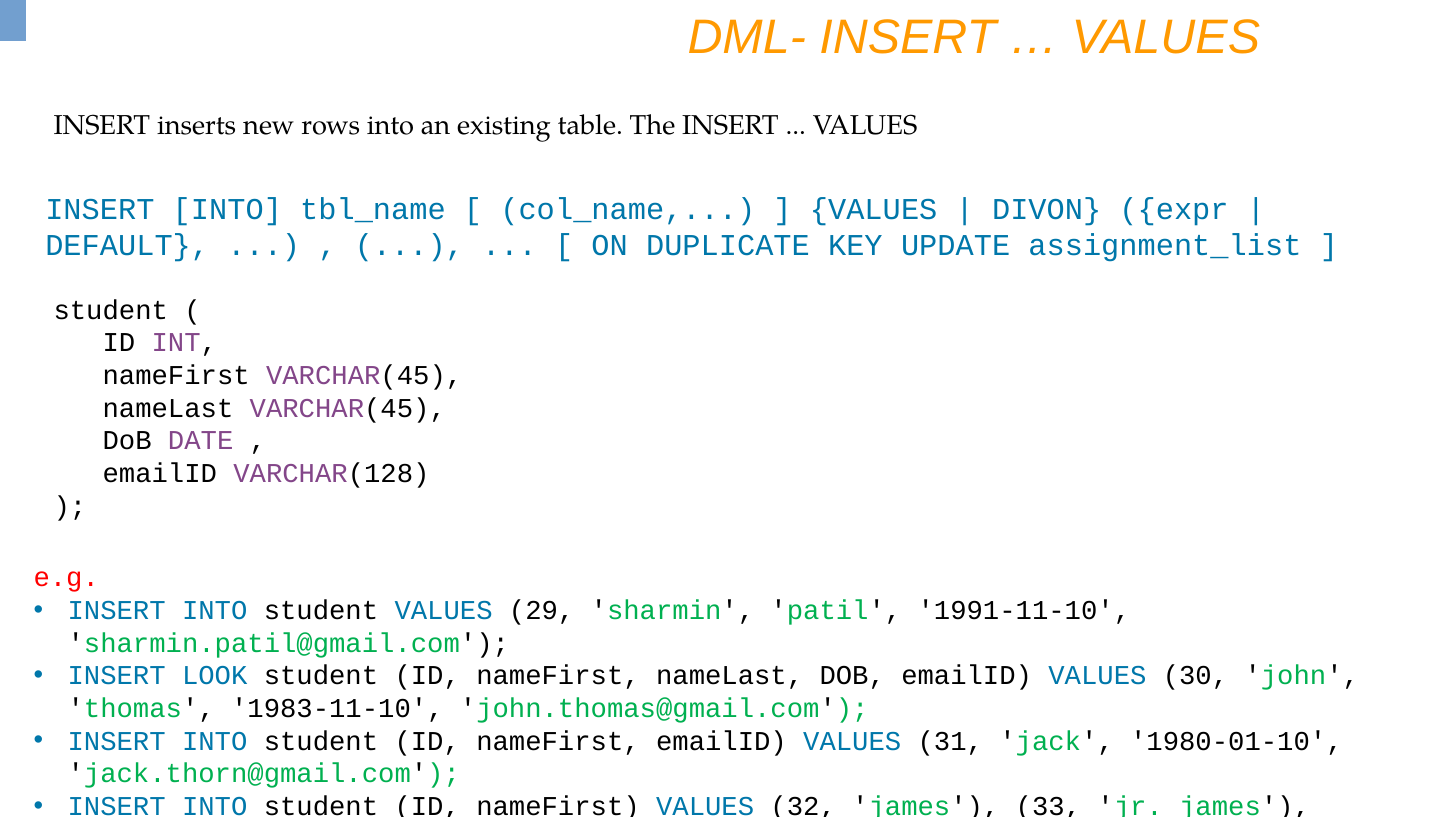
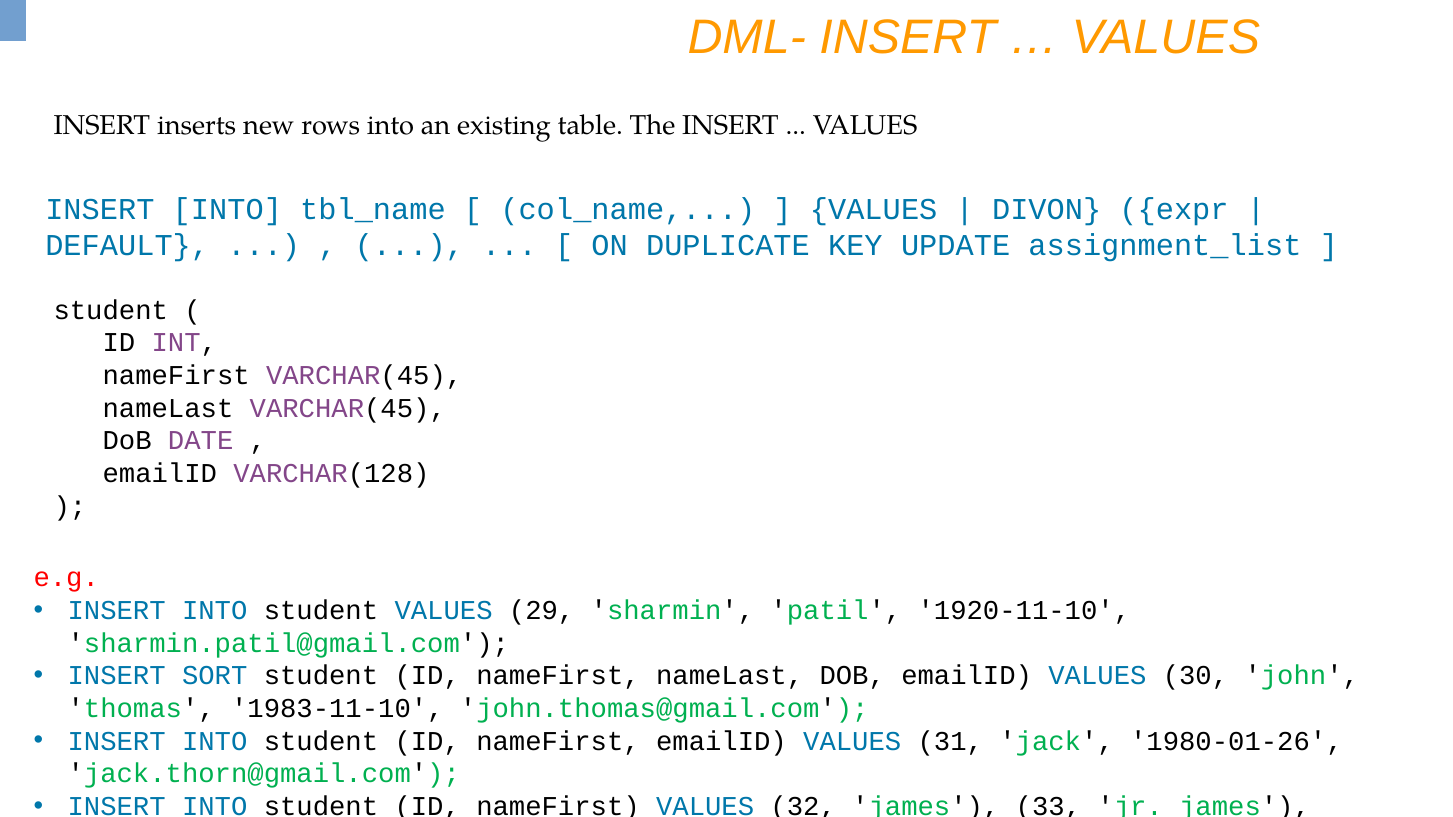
1991-11-10: 1991-11-10 -> 1920-11-10
LOOK: LOOK -> SORT
1980-01-10: 1980-01-10 -> 1980-01-26
